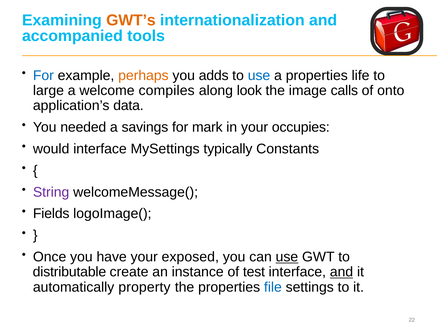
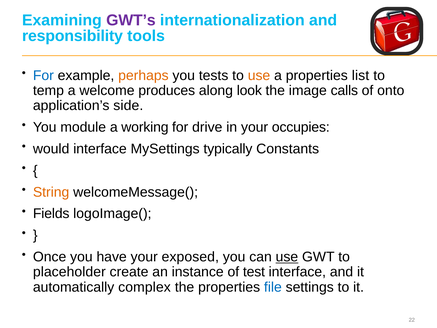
GWT’s colour: orange -> purple
accompanied: accompanied -> responsibility
adds: adds -> tests
use at (259, 75) colour: blue -> orange
life: life -> list
large: large -> temp
compiles: compiles -> produces
data: data -> side
needed: needed -> module
savings: savings -> working
mark: mark -> drive
String colour: purple -> orange
distributable: distributable -> placeholder
and at (342, 272) underline: present -> none
property: property -> complex
